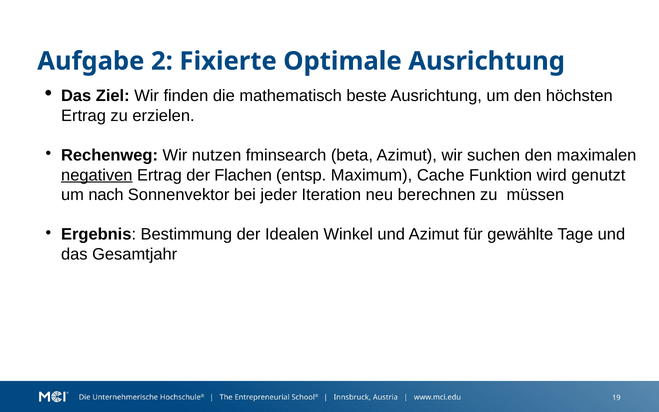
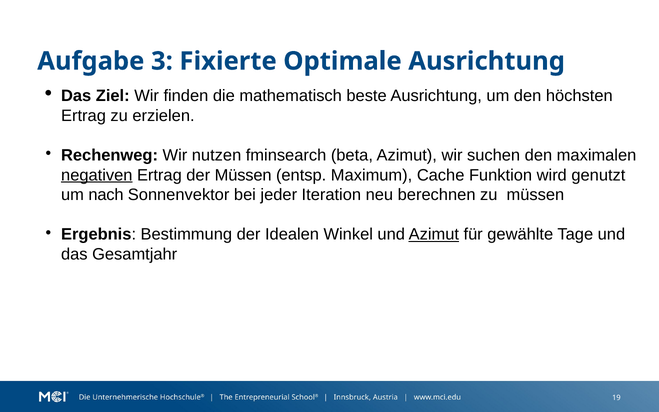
2: 2 -> 3
der Flachen: Flachen -> Müssen
Azimut at (434, 234) underline: none -> present
